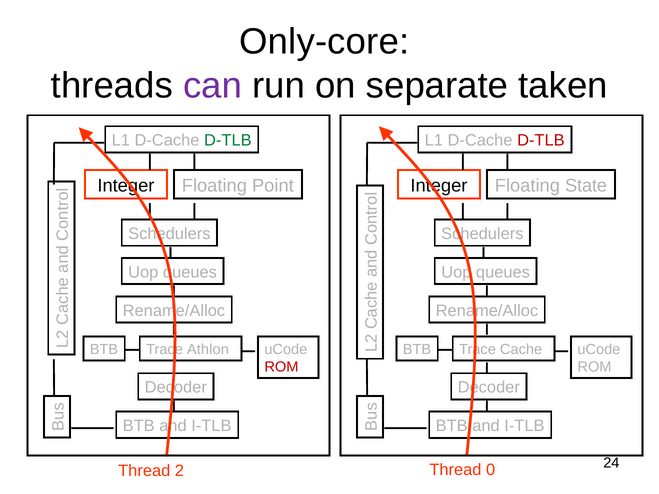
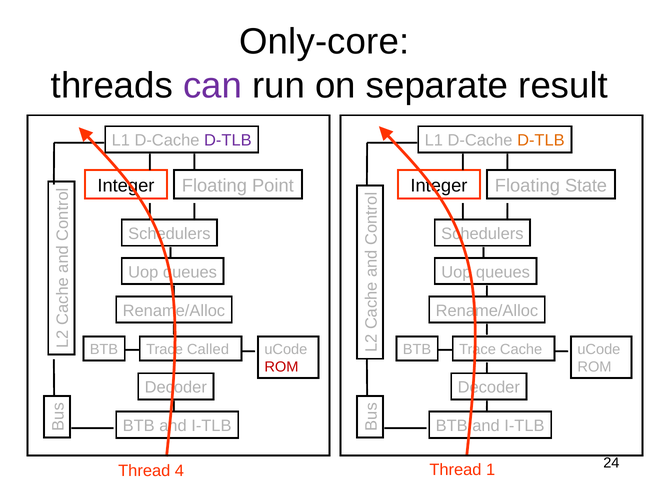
taken: taken -> result
D-TLB at (228, 141) colour: green -> purple
D-TLB at (541, 141) colour: red -> orange
Athlon: Athlon -> Called
Thread 2: 2 -> 4
0: 0 -> 1
